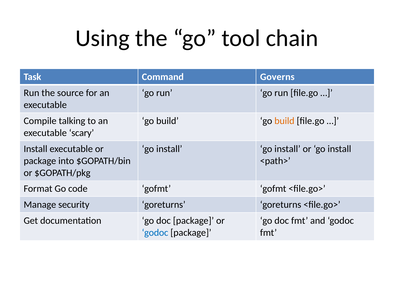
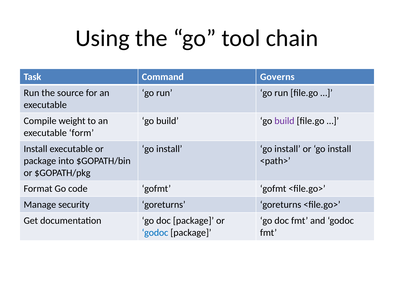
talking: talking -> weight
build at (284, 121) colour: orange -> purple
scary: scary -> form
